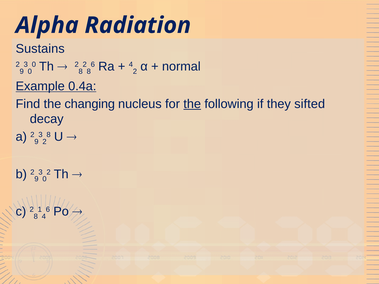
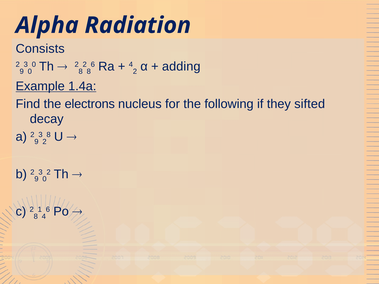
Sustains: Sustains -> Consists
normal: normal -> adding
0.4a: 0.4a -> 1.4a
changing: changing -> electrons
the at (192, 104) underline: present -> none
